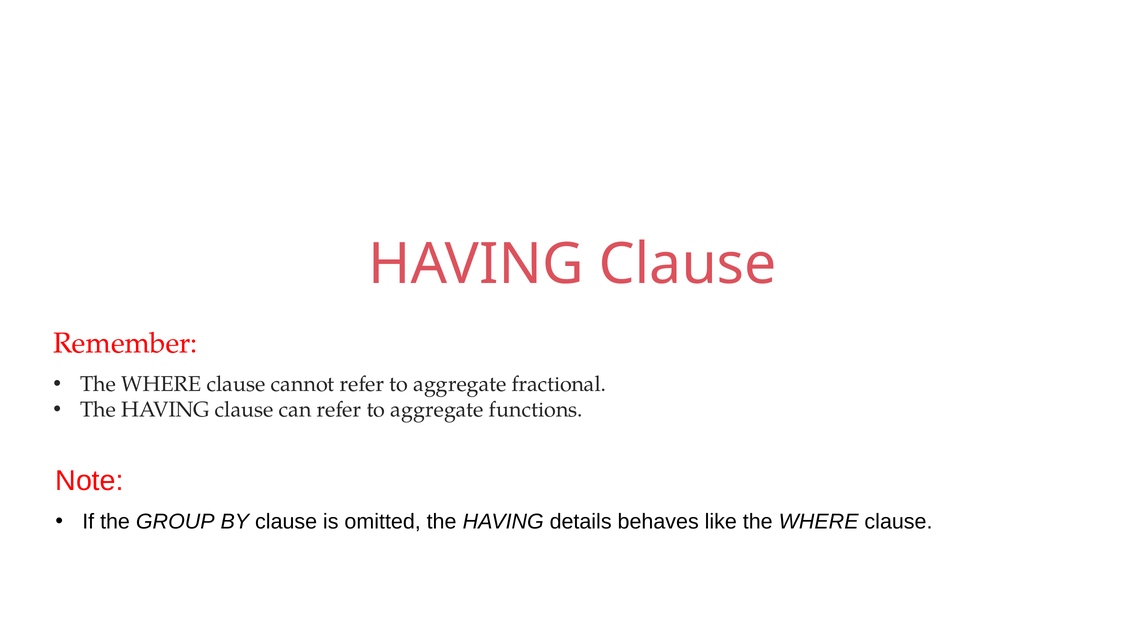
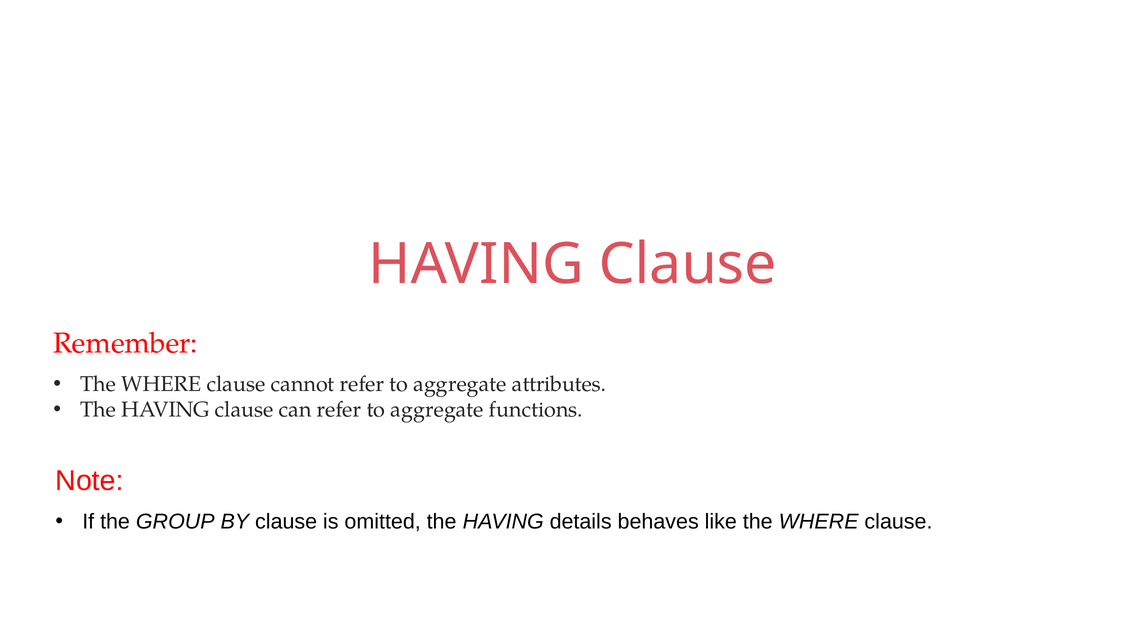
fractional: fractional -> attributes
